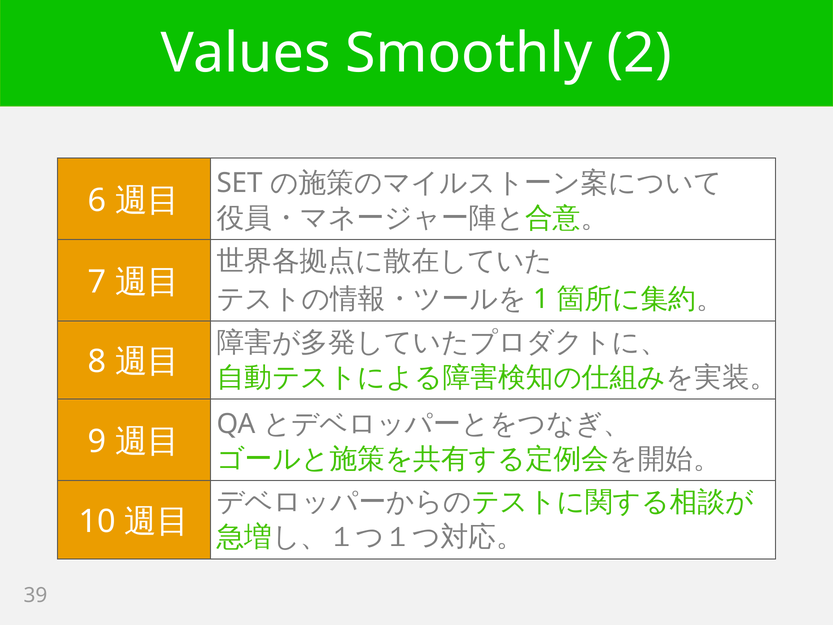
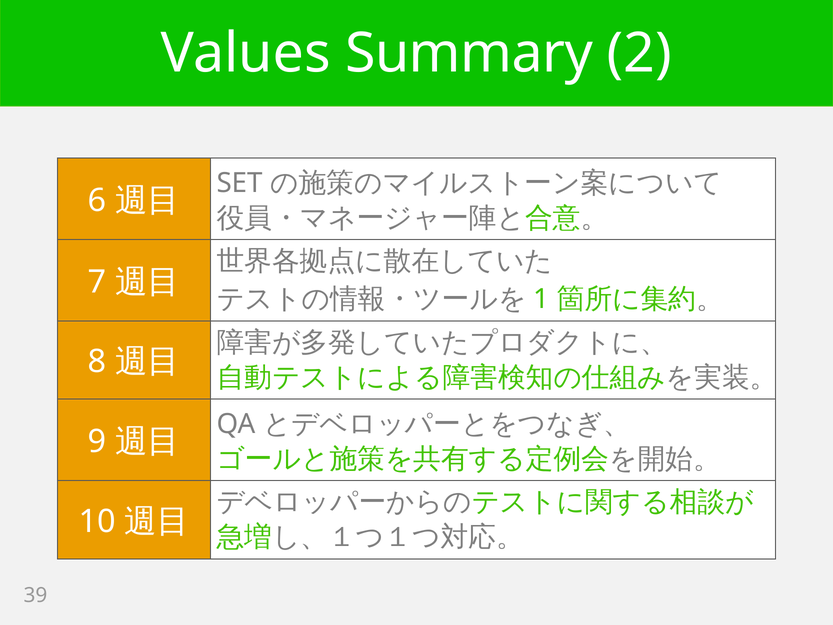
Smoothly: Smoothly -> Summary
